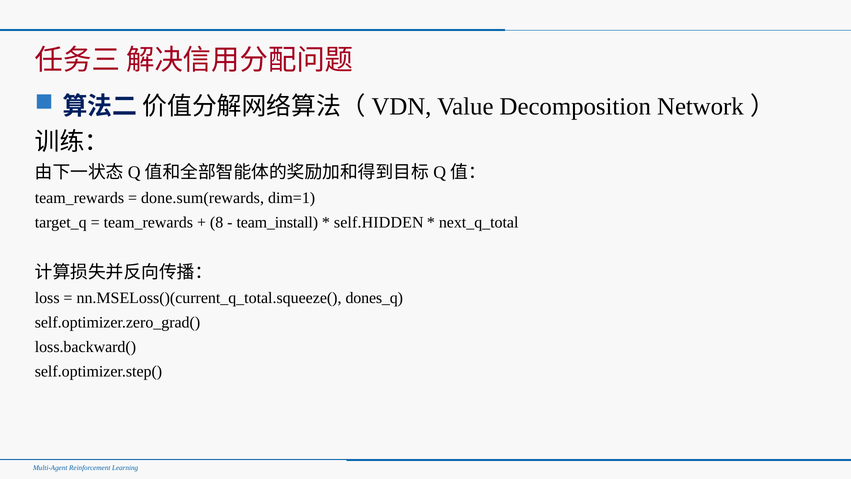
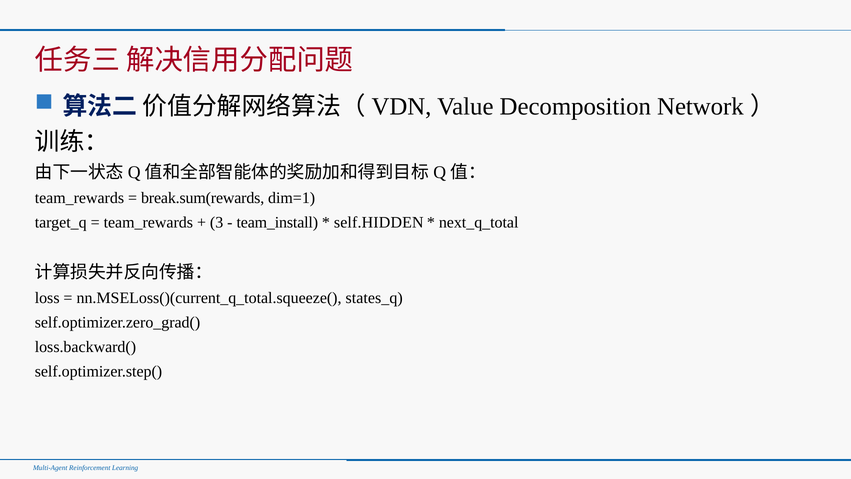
done.sum(rewards: done.sum(rewards -> break.sum(rewards
8: 8 -> 3
dones_q: dones_q -> states_q
